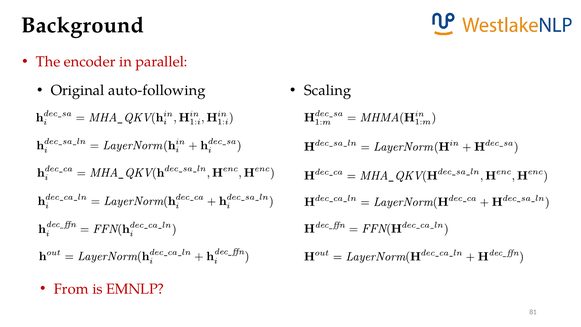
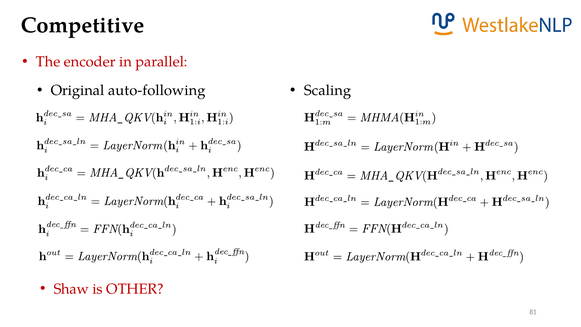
Background: Background -> Competitive
From: From -> Shaw
EMNLP: EMNLP -> OTHER
